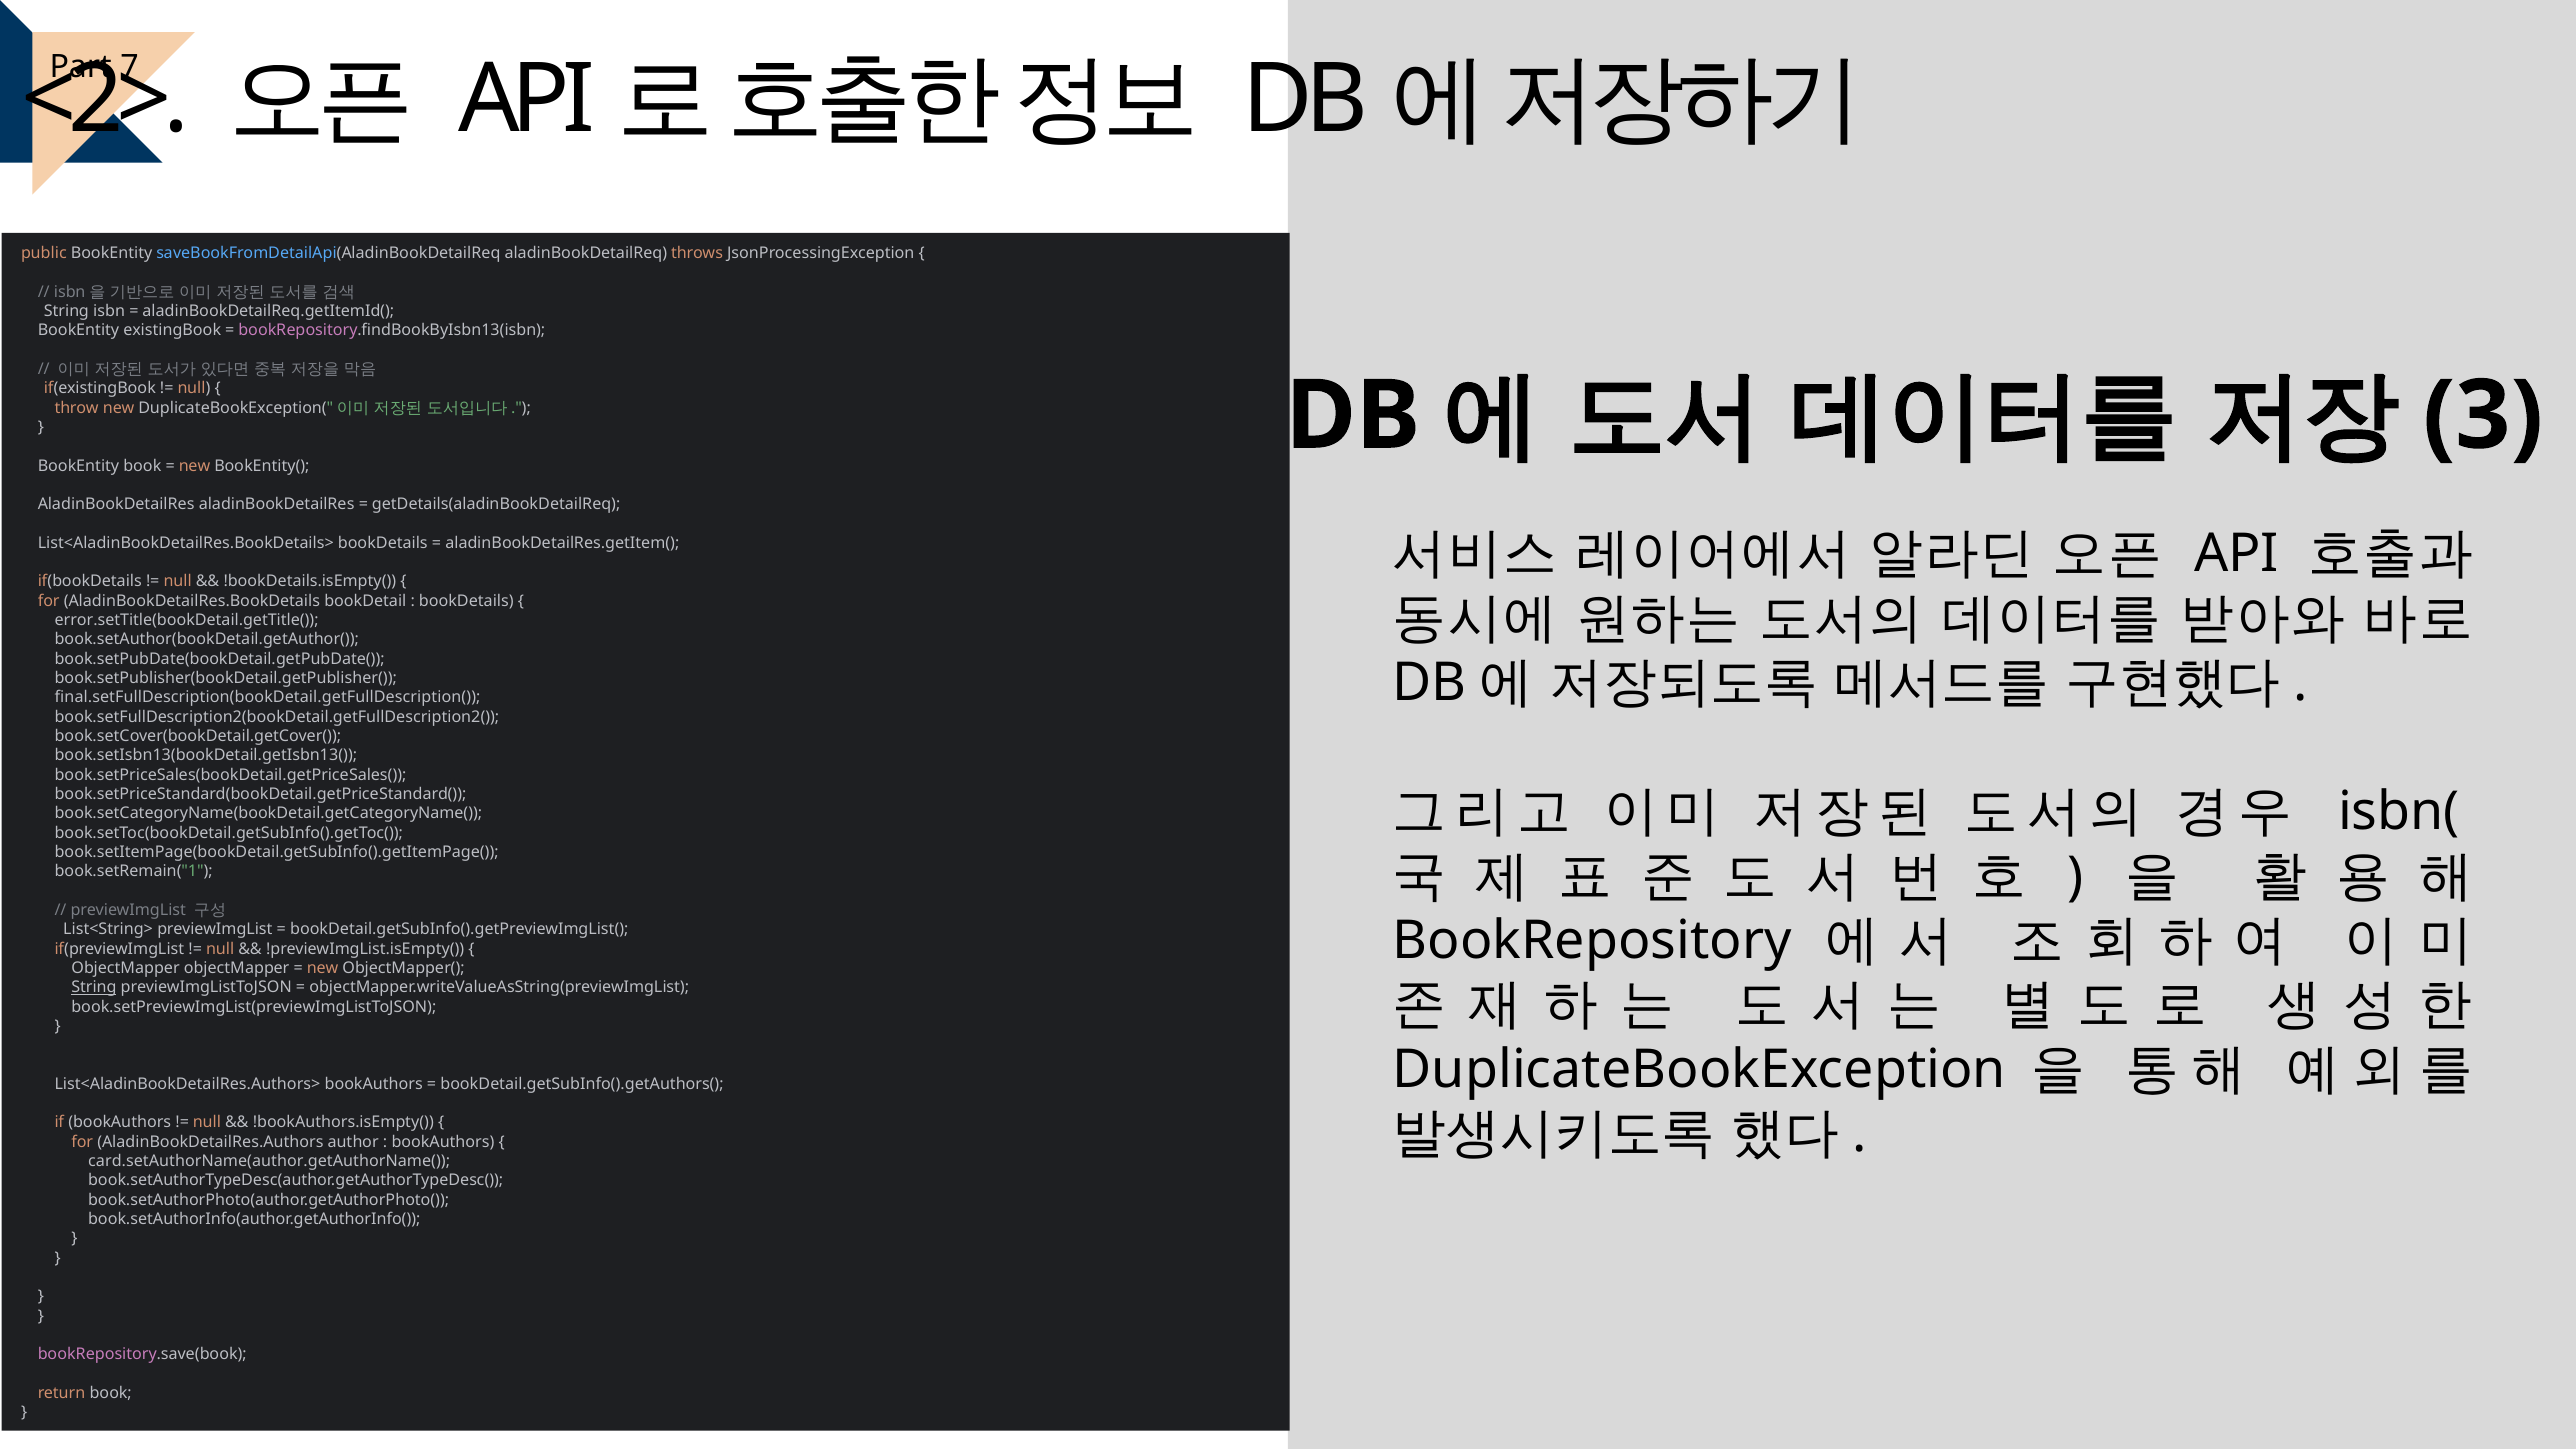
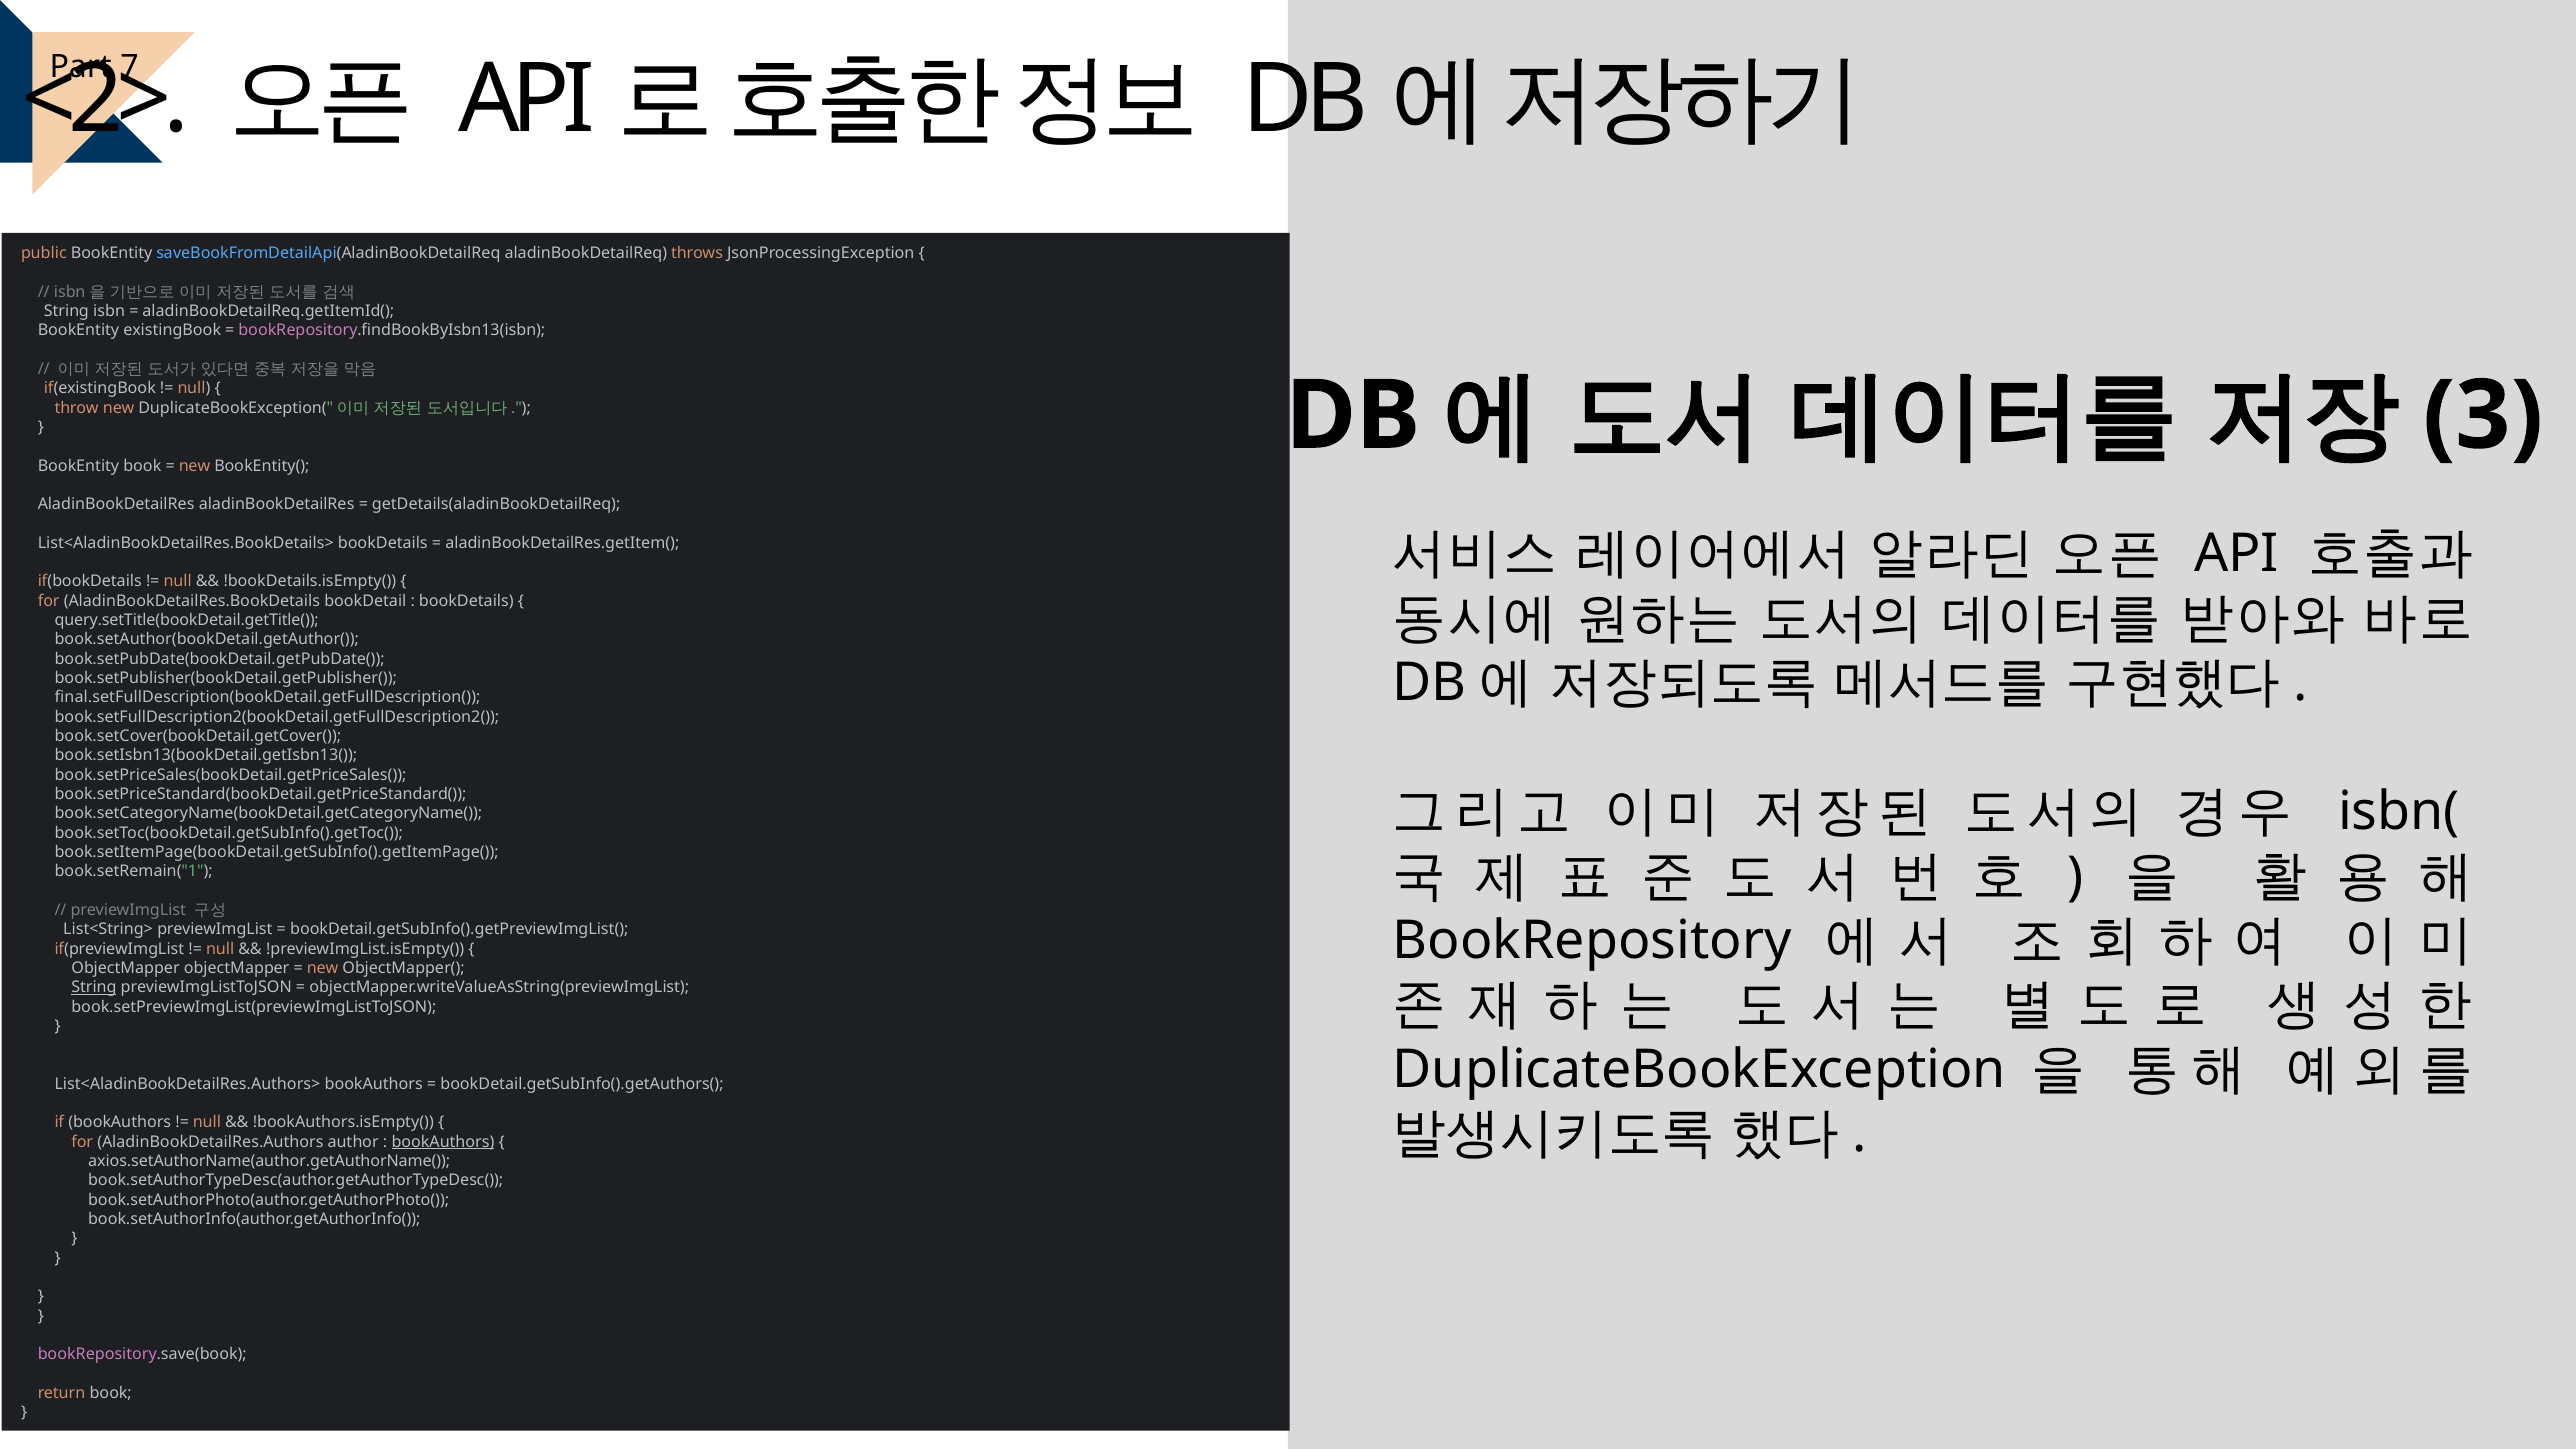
error.setTitle(bookDetail.getTitle(: error.setTitle(bookDetail.getTitle( -> query.setTitle(bookDetail.getTitle(
bookAuthors at (443, 1142) underline: none -> present
card.setAuthorName(author.getAuthorName(: card.setAuthorName(author.getAuthorName( -> axios.setAuthorName(author.getAuthorName(
